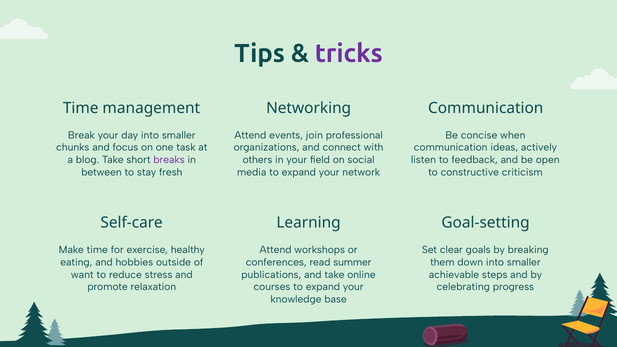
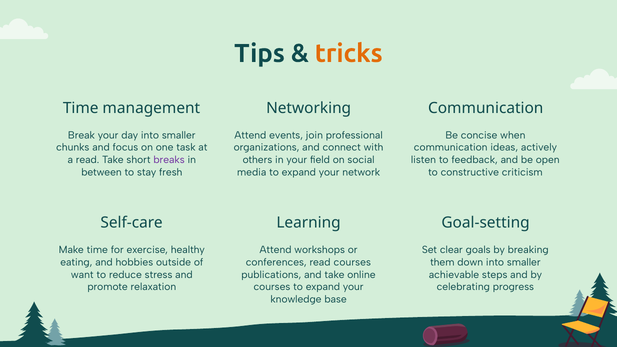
tricks colour: purple -> orange
a blog: blog -> read
read summer: summer -> courses
